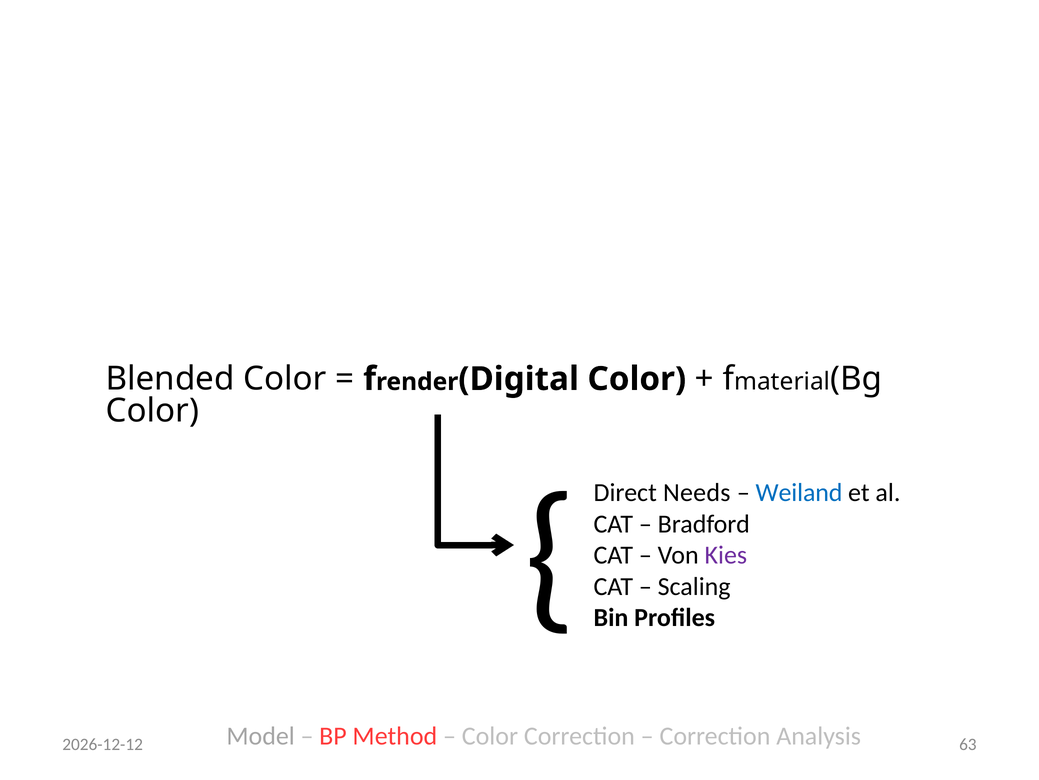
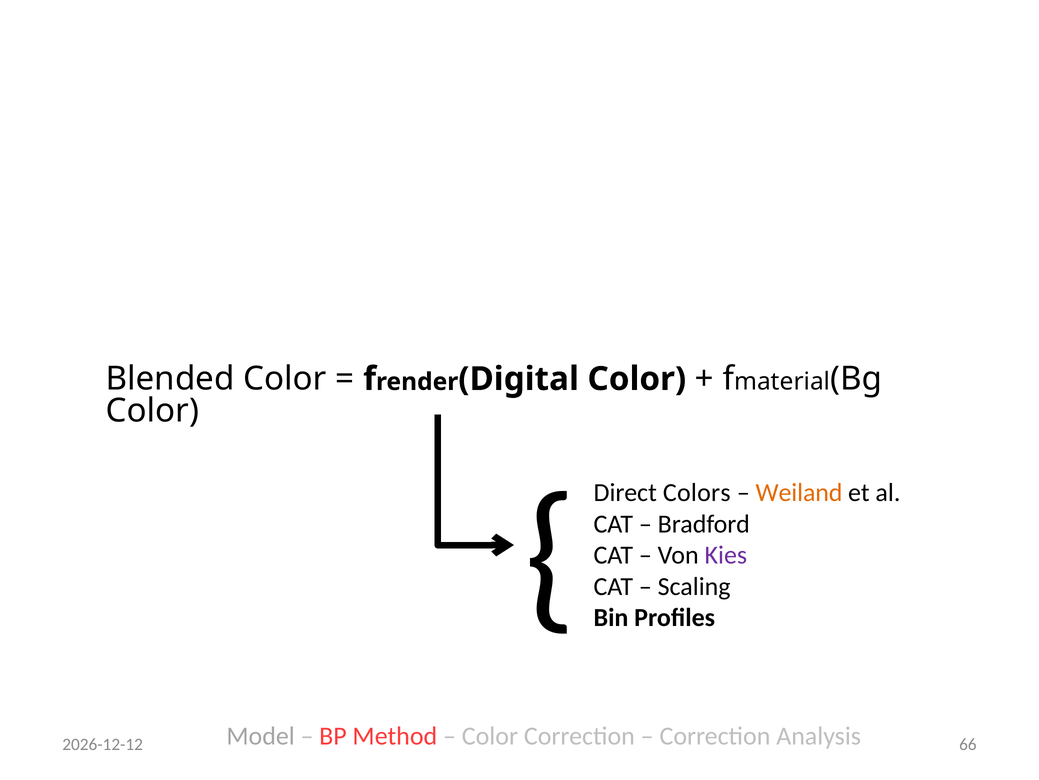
Needs: Needs -> Colors
Weiland colour: blue -> orange
63: 63 -> 66
